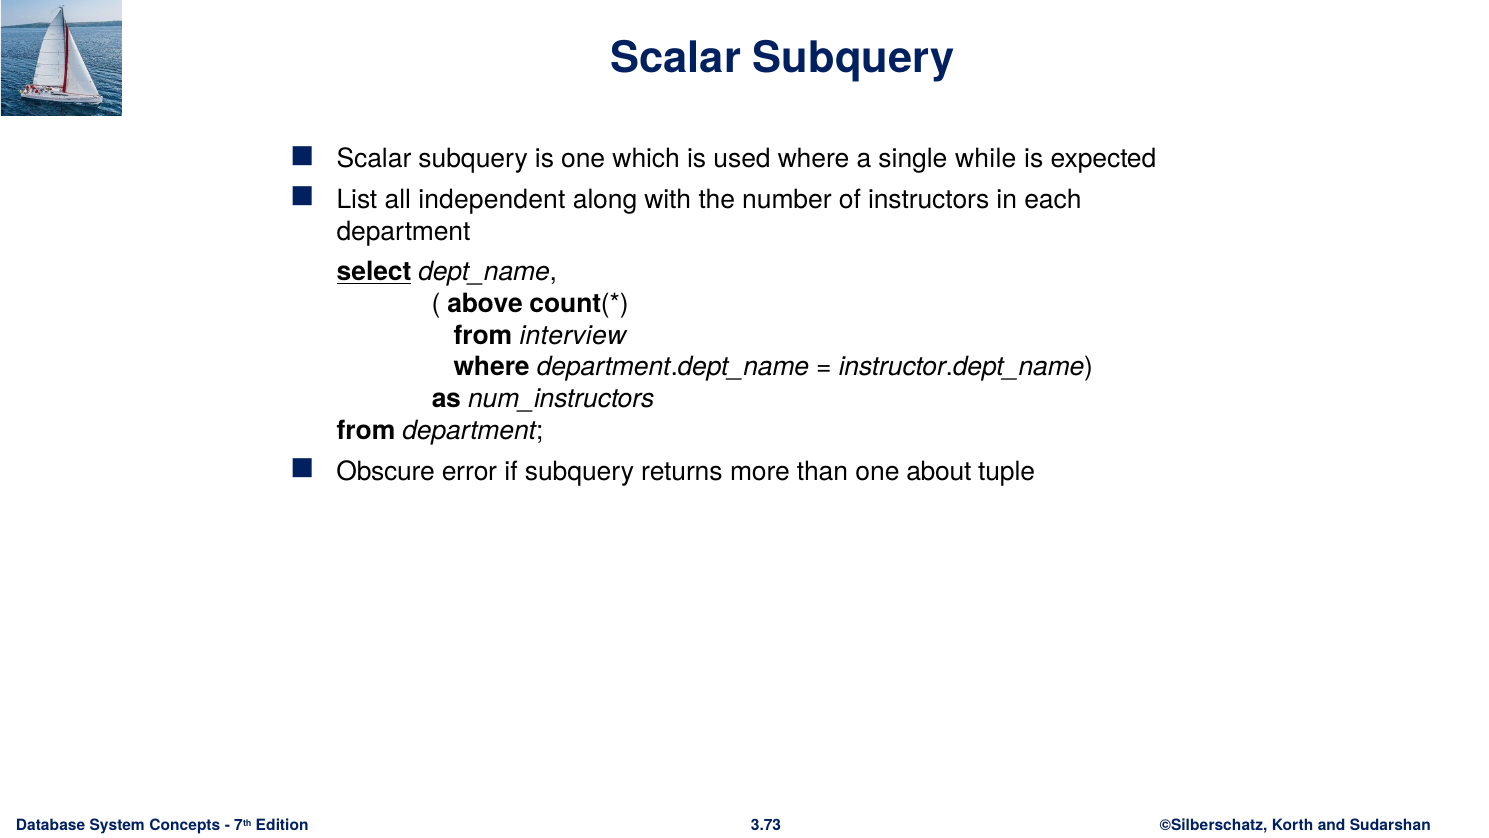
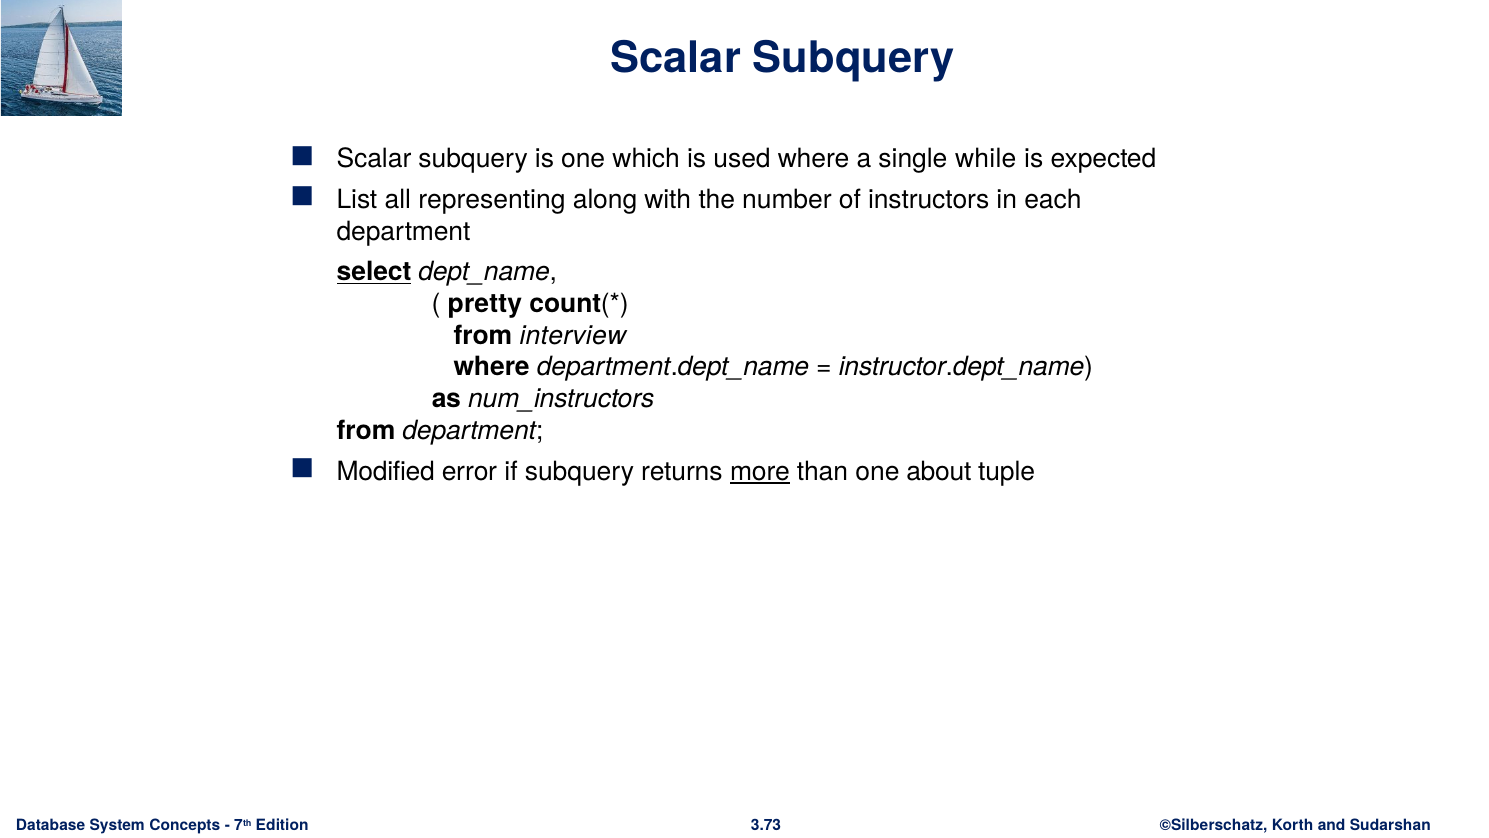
independent: independent -> representing
above: above -> pretty
Obscure: Obscure -> Modified
more underline: none -> present
